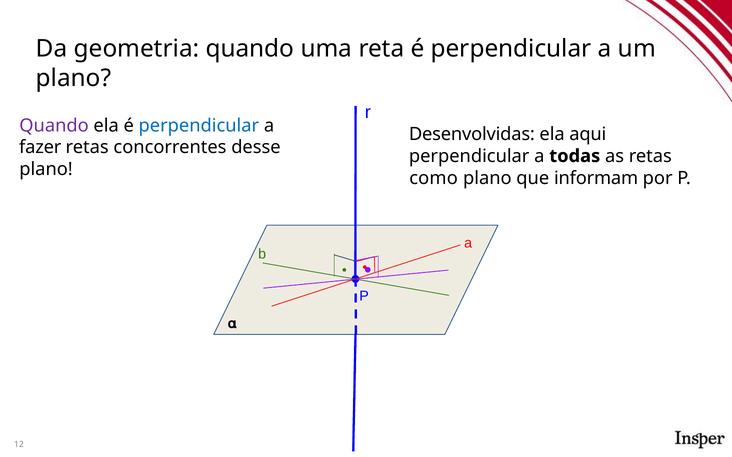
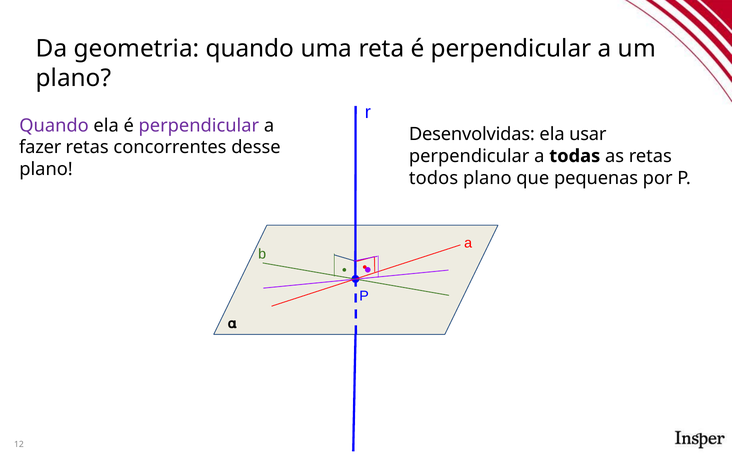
perpendicular at (199, 126) colour: blue -> purple
aqui: aqui -> usar
como: como -> todos
informam: informam -> pequenas
